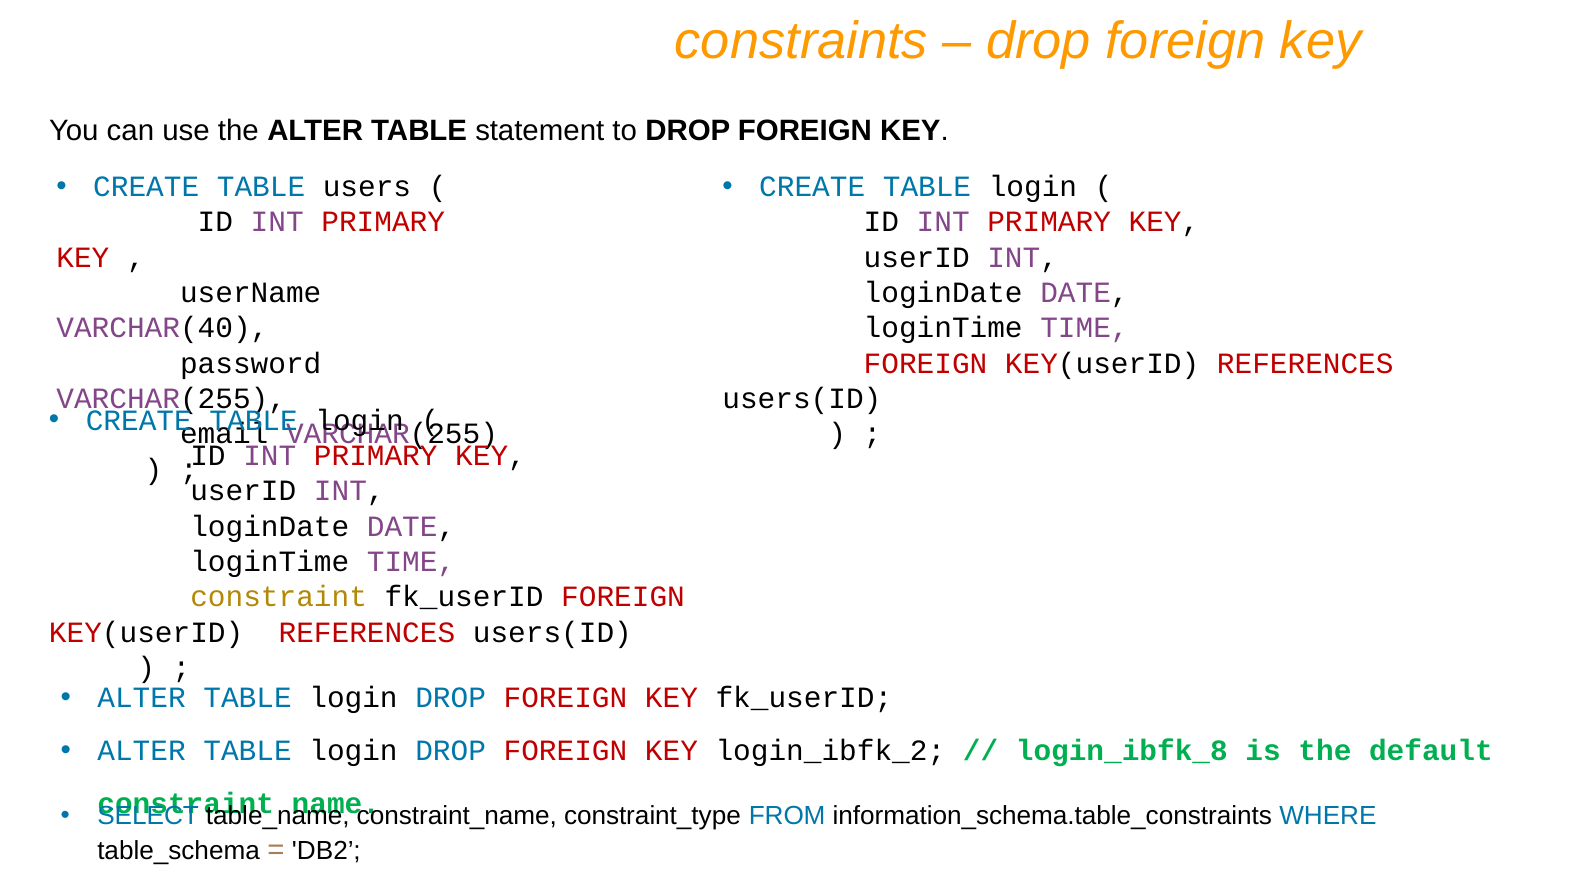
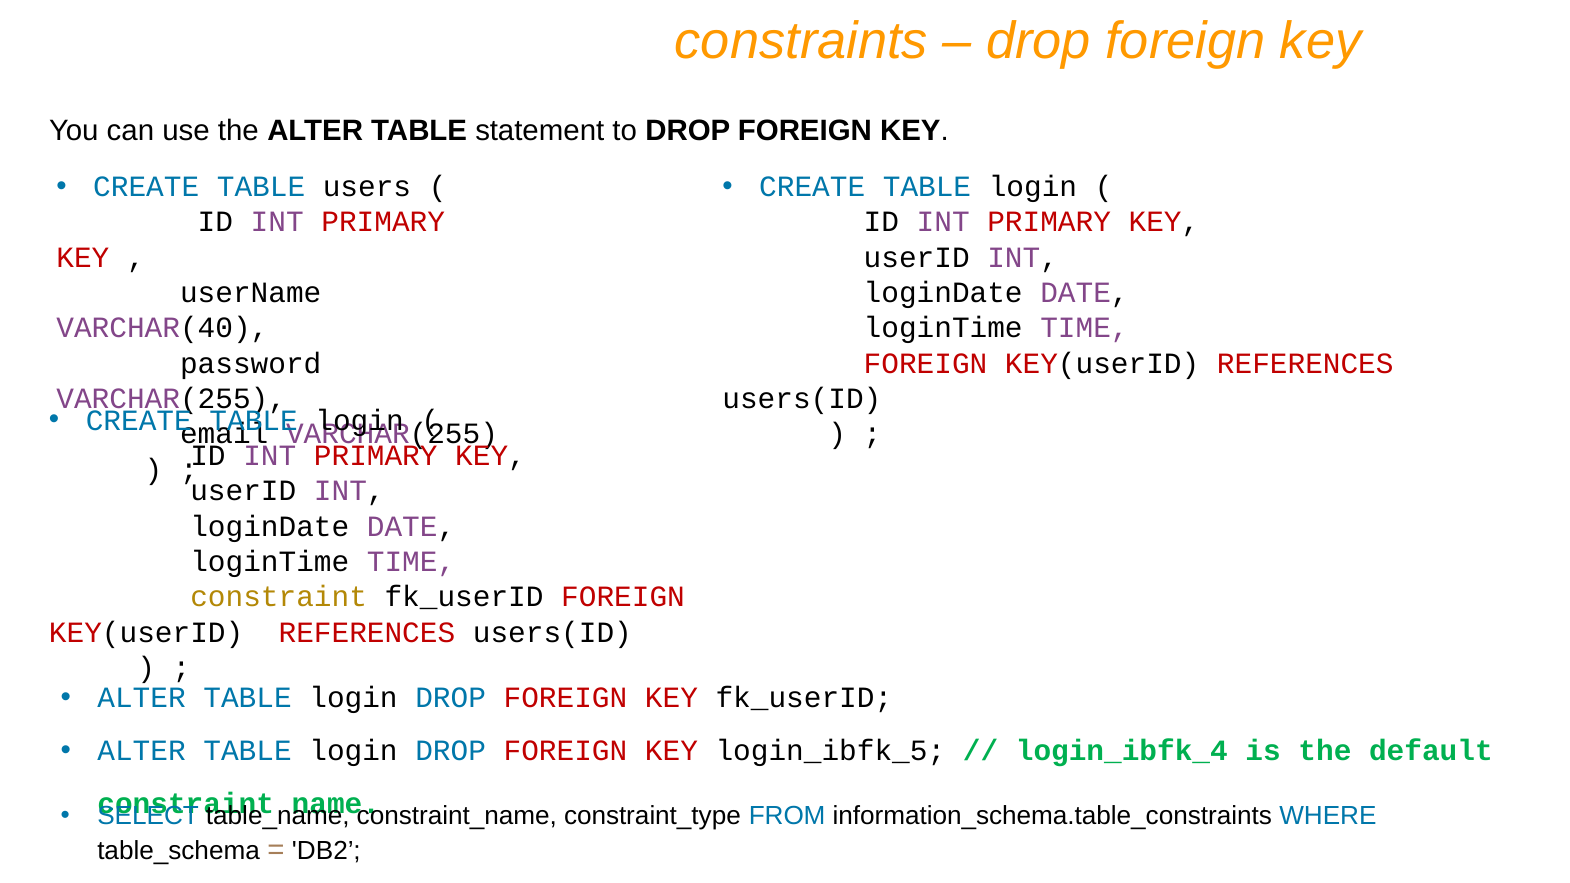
login_ibfk_2: login_ibfk_2 -> login_ibfk_5
login_ibfk_8: login_ibfk_8 -> login_ibfk_4
